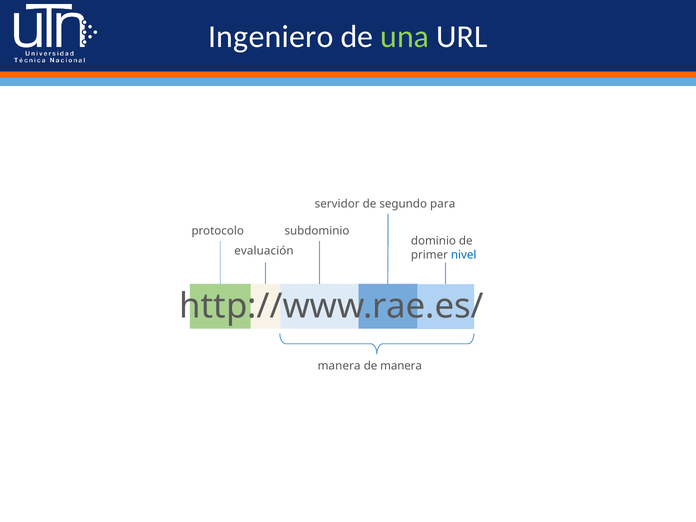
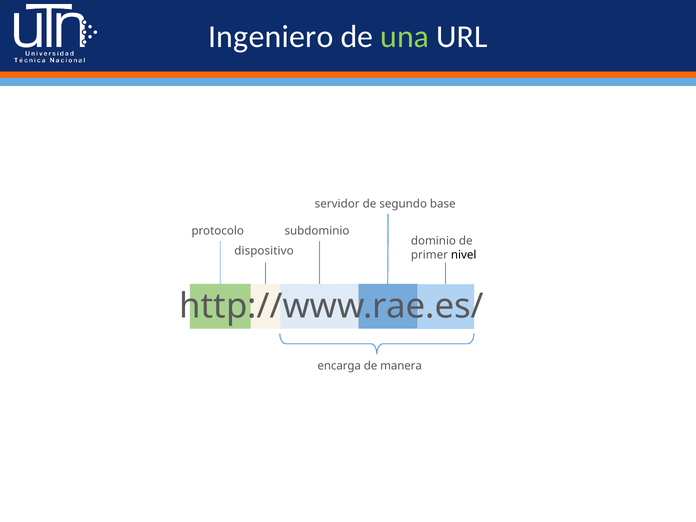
para: para -> base
evaluación: evaluación -> dispositivo
nivel colour: blue -> black
manera at (339, 366): manera -> encarga
